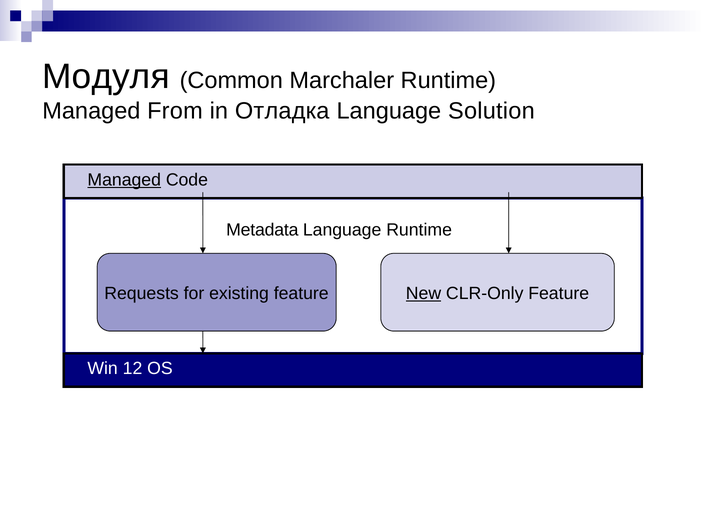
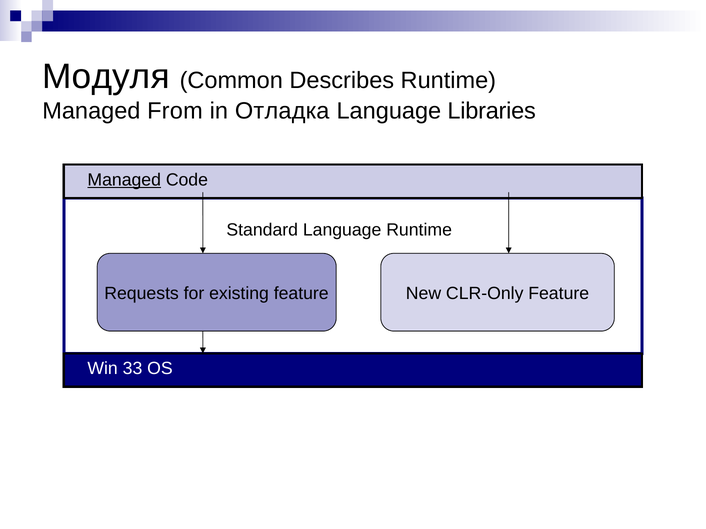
Marchaler: Marchaler -> Describes
Solution: Solution -> Libraries
Metadata: Metadata -> Standard
New underline: present -> none
12: 12 -> 33
